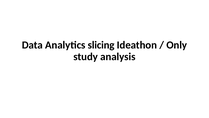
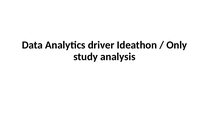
slicing: slicing -> driver
